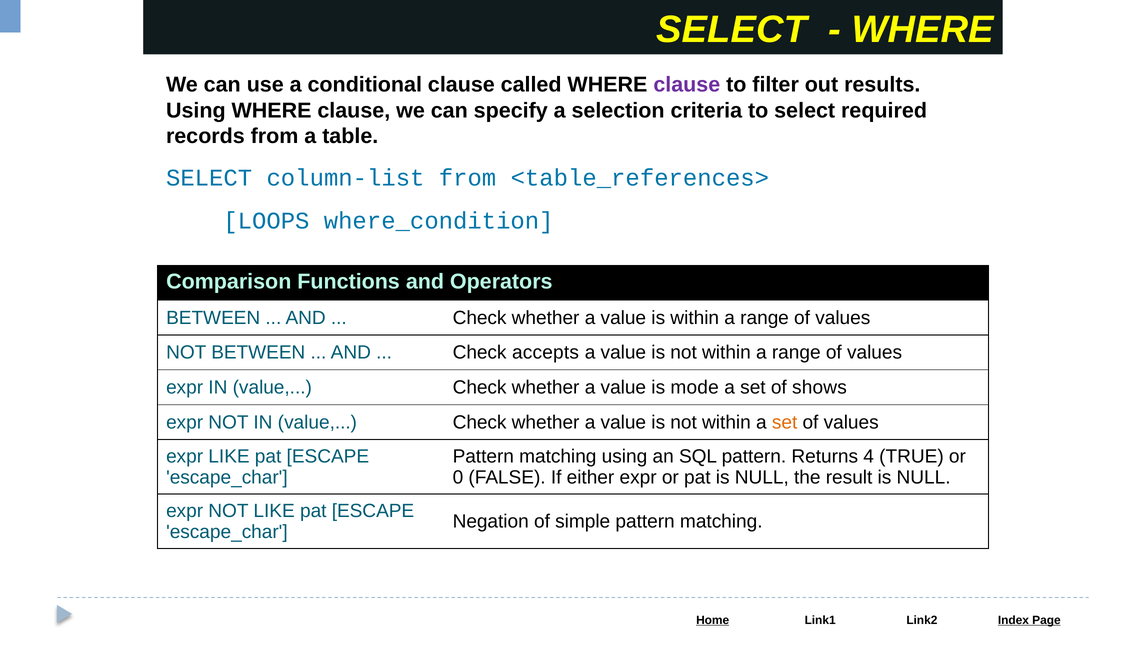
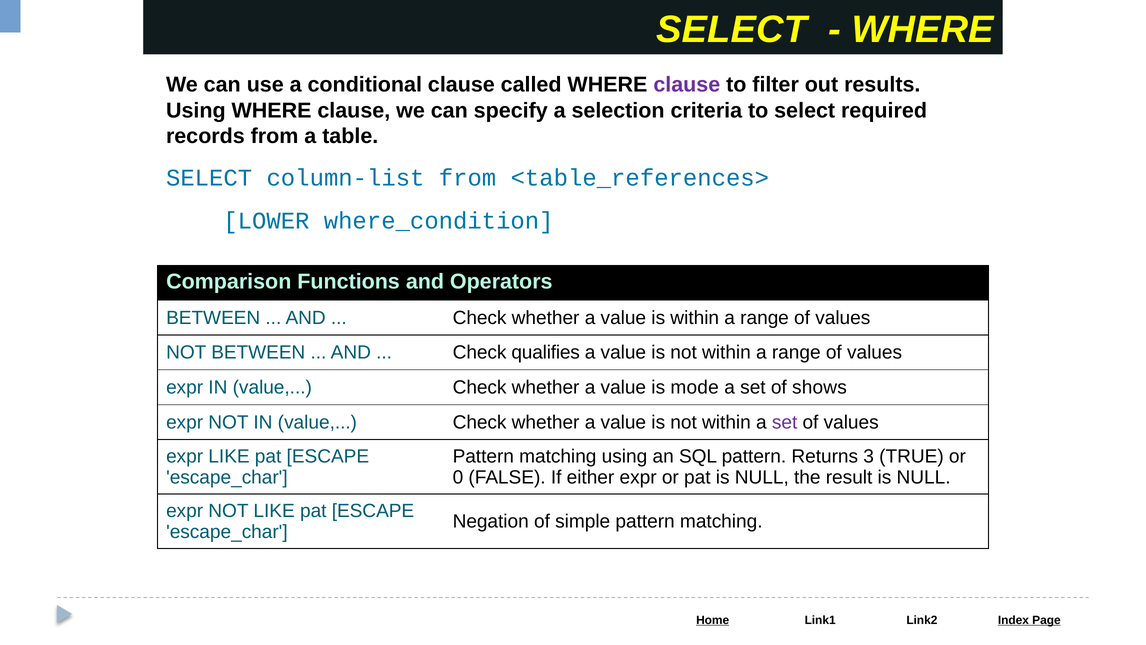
LOOPS: LOOPS -> LOWER
accepts: accepts -> qualifies
set at (785, 422) colour: orange -> purple
4: 4 -> 3
